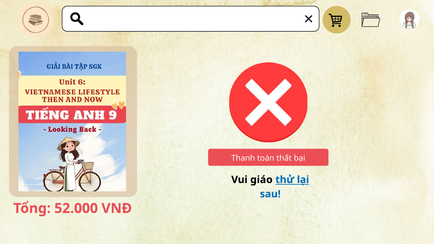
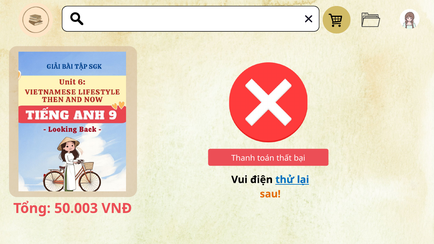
giáo: giáo -> điện
sau colour: blue -> orange
52.000: 52.000 -> 50.003
